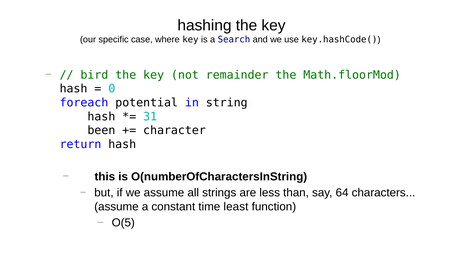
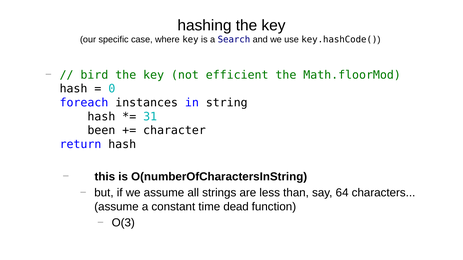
remainder: remainder -> efficient
potential: potential -> instances
least: least -> dead
O(5: O(5 -> O(3
